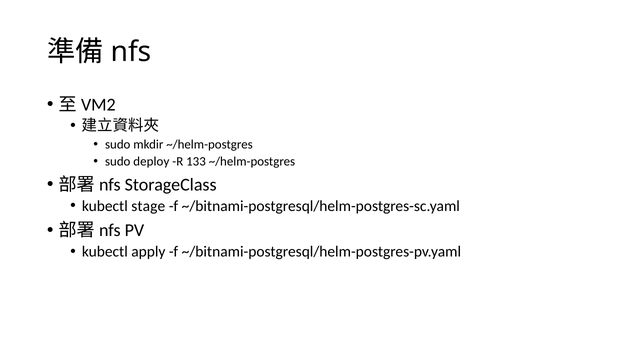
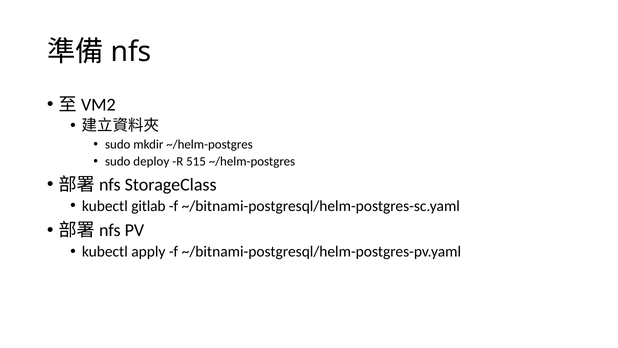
133: 133 -> 515
stage: stage -> gitlab
